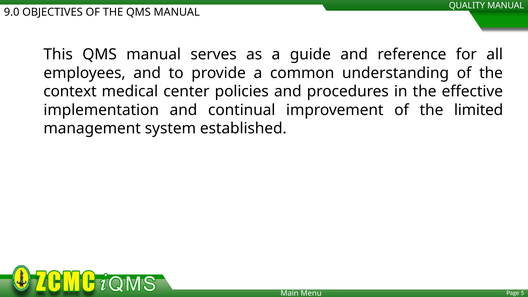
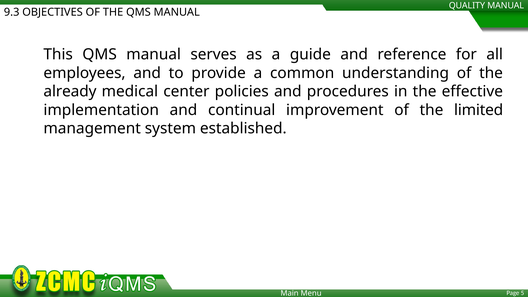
9.0: 9.0 -> 9.3
context: context -> already
